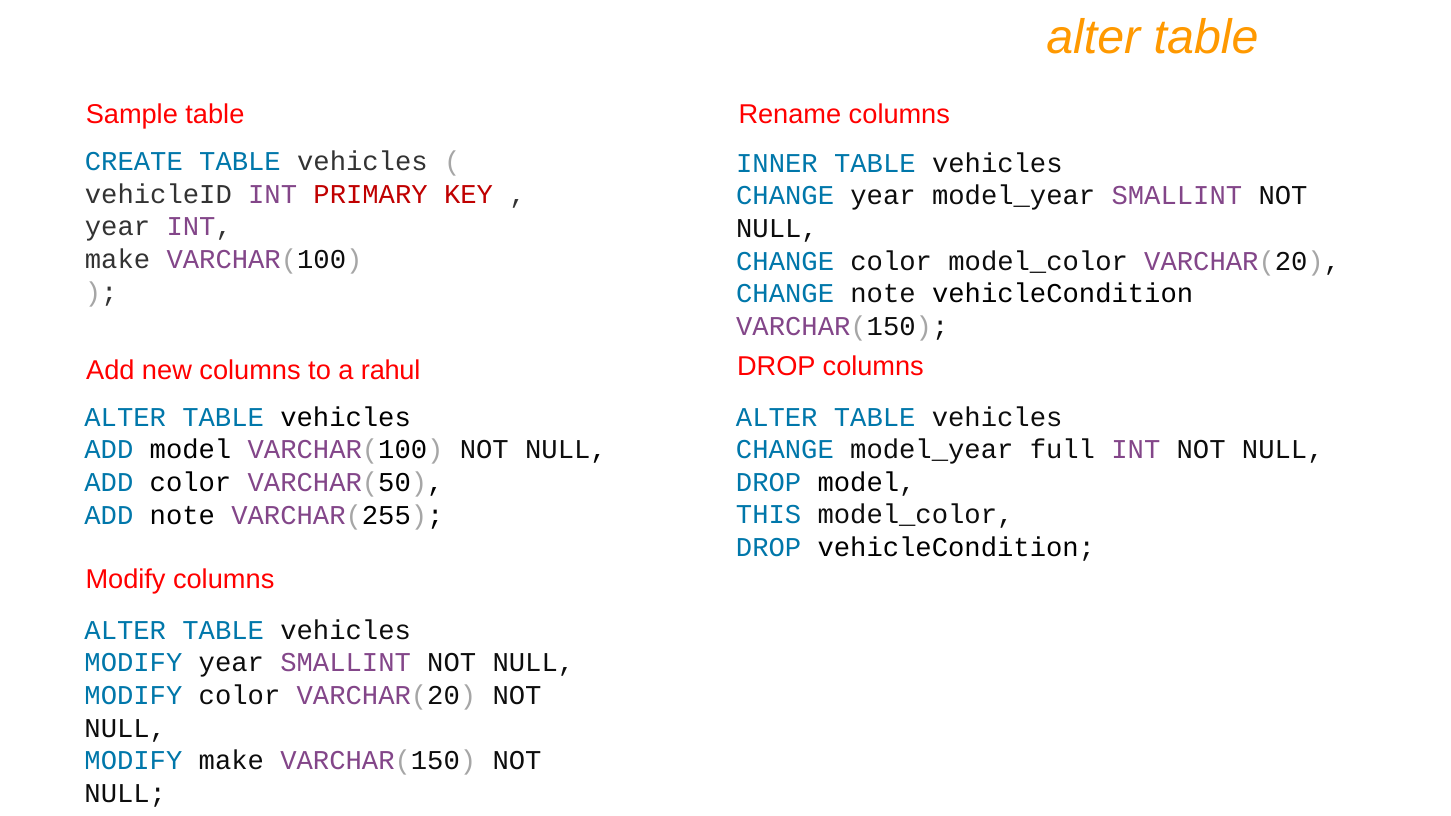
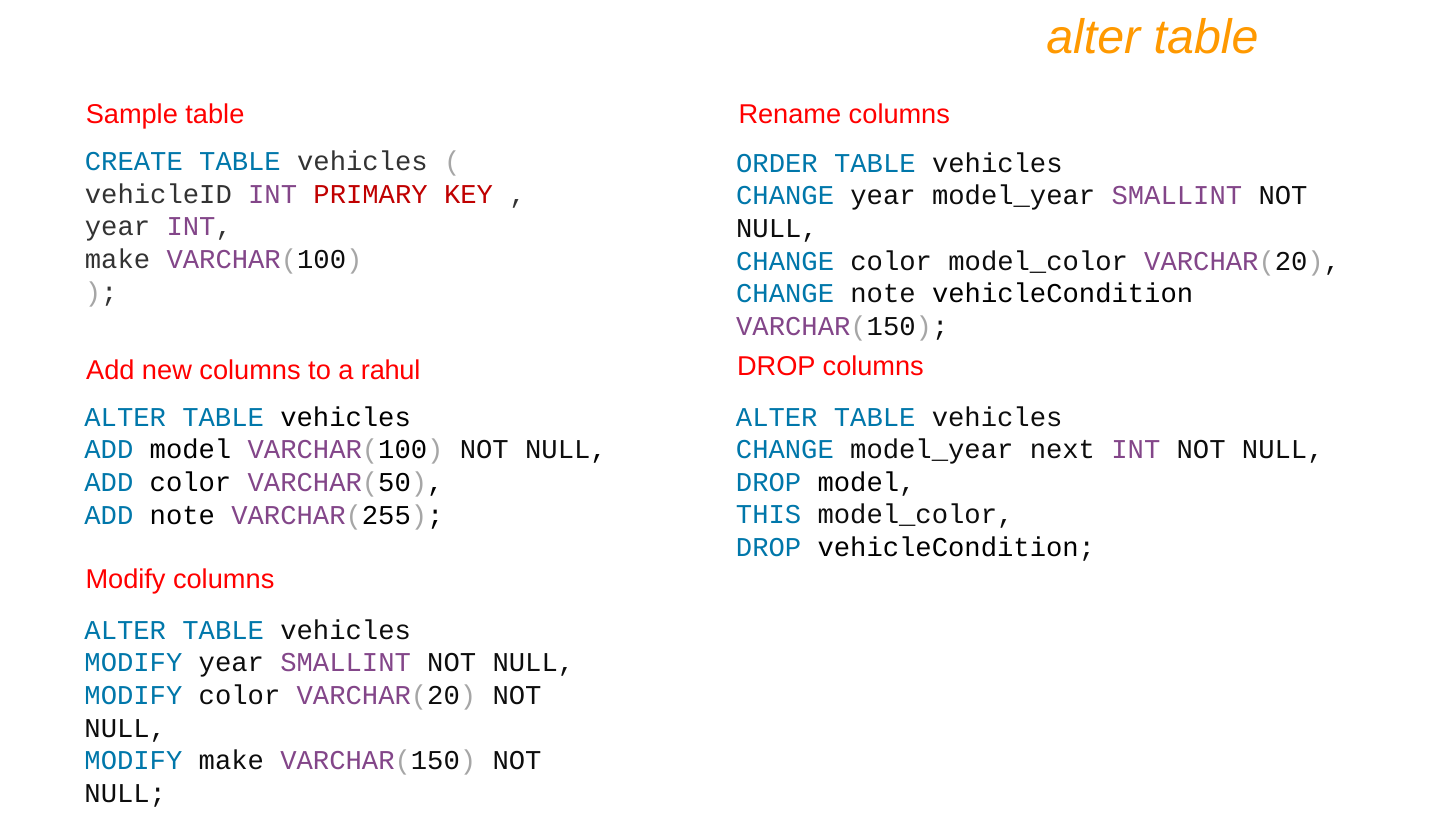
INNER: INNER -> ORDER
full: full -> next
